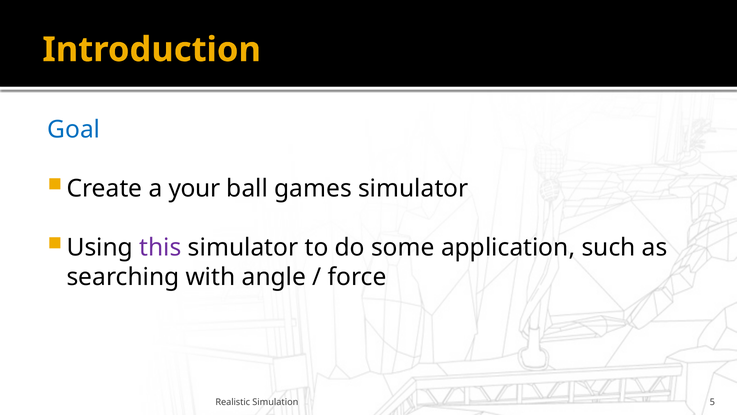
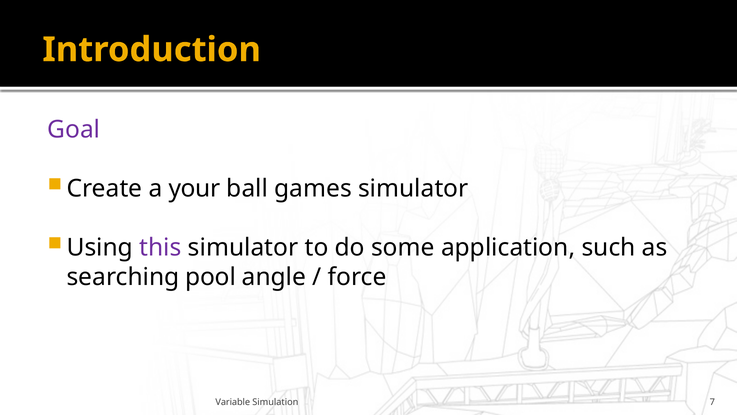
Goal colour: blue -> purple
with: with -> pool
Realistic: Realistic -> Variable
5: 5 -> 7
